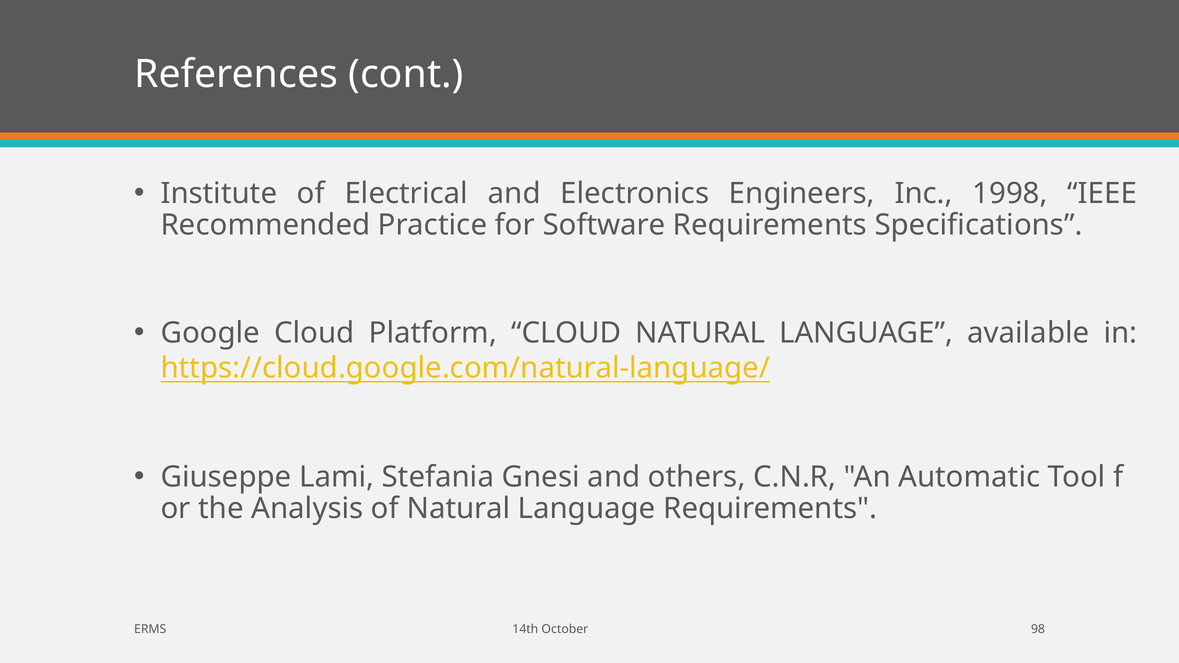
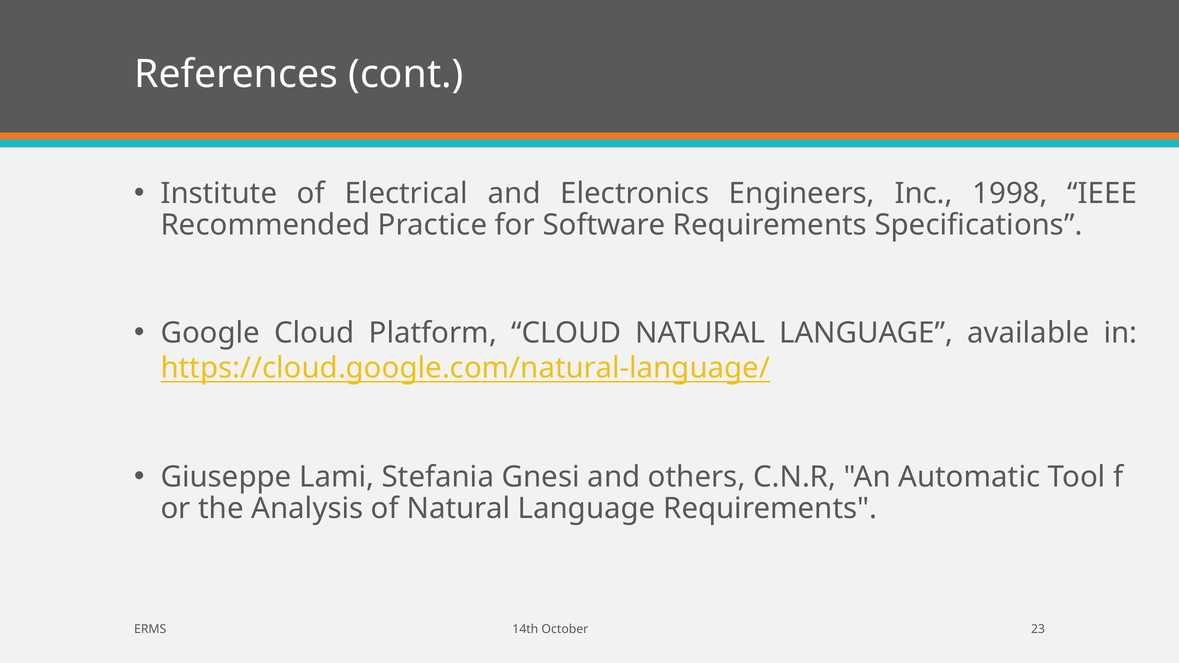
98: 98 -> 23
